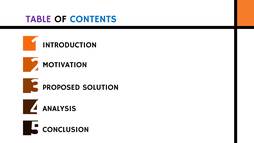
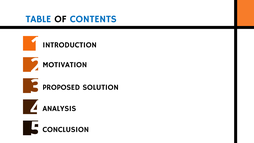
TABLE colour: purple -> blue
